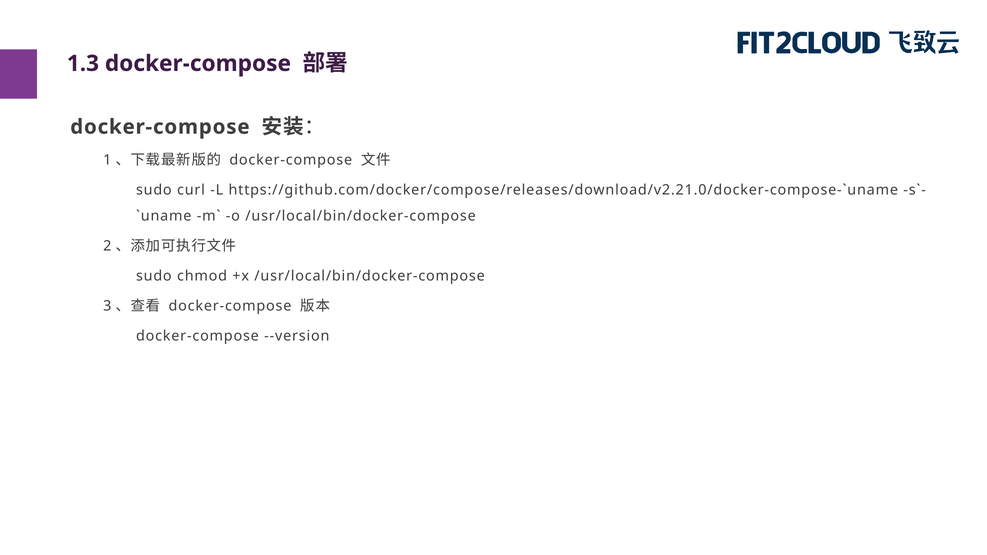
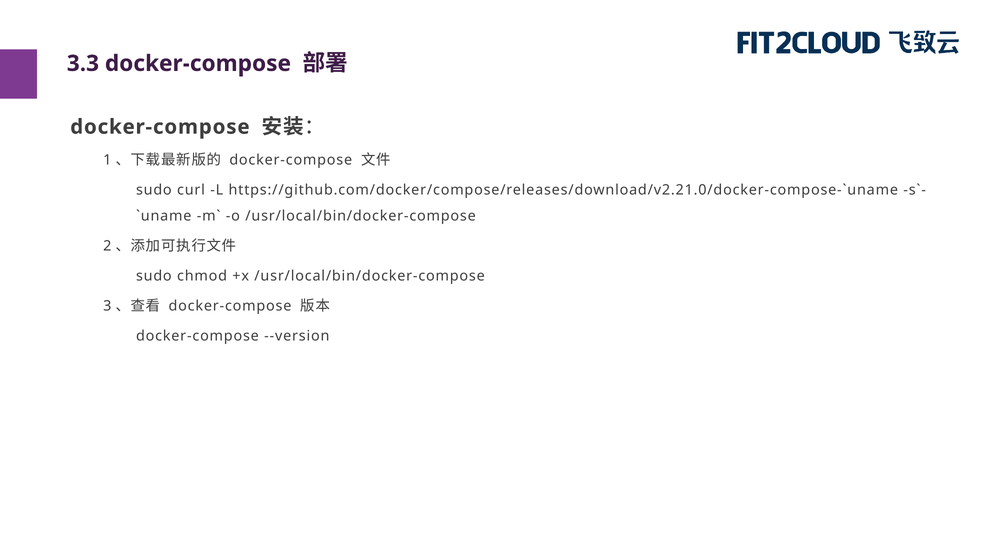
1.3: 1.3 -> 3.3
